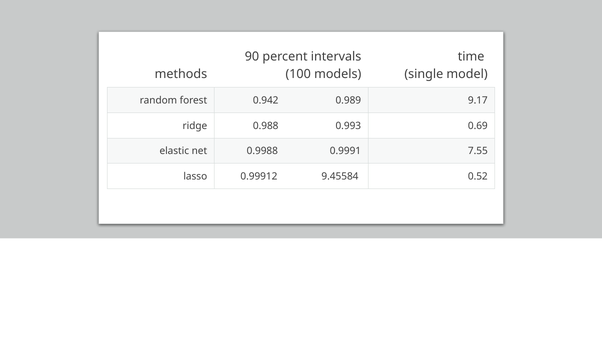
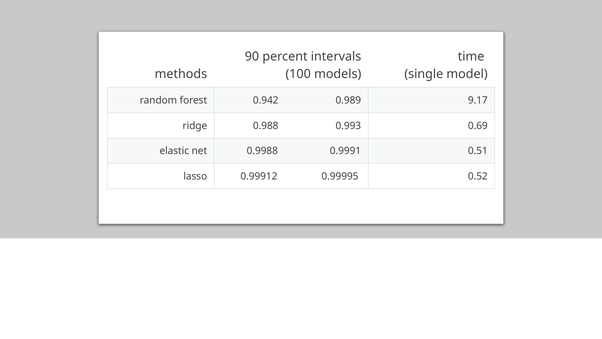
7.55: 7.55 -> 0.51
9.45584: 9.45584 -> 0.99995
